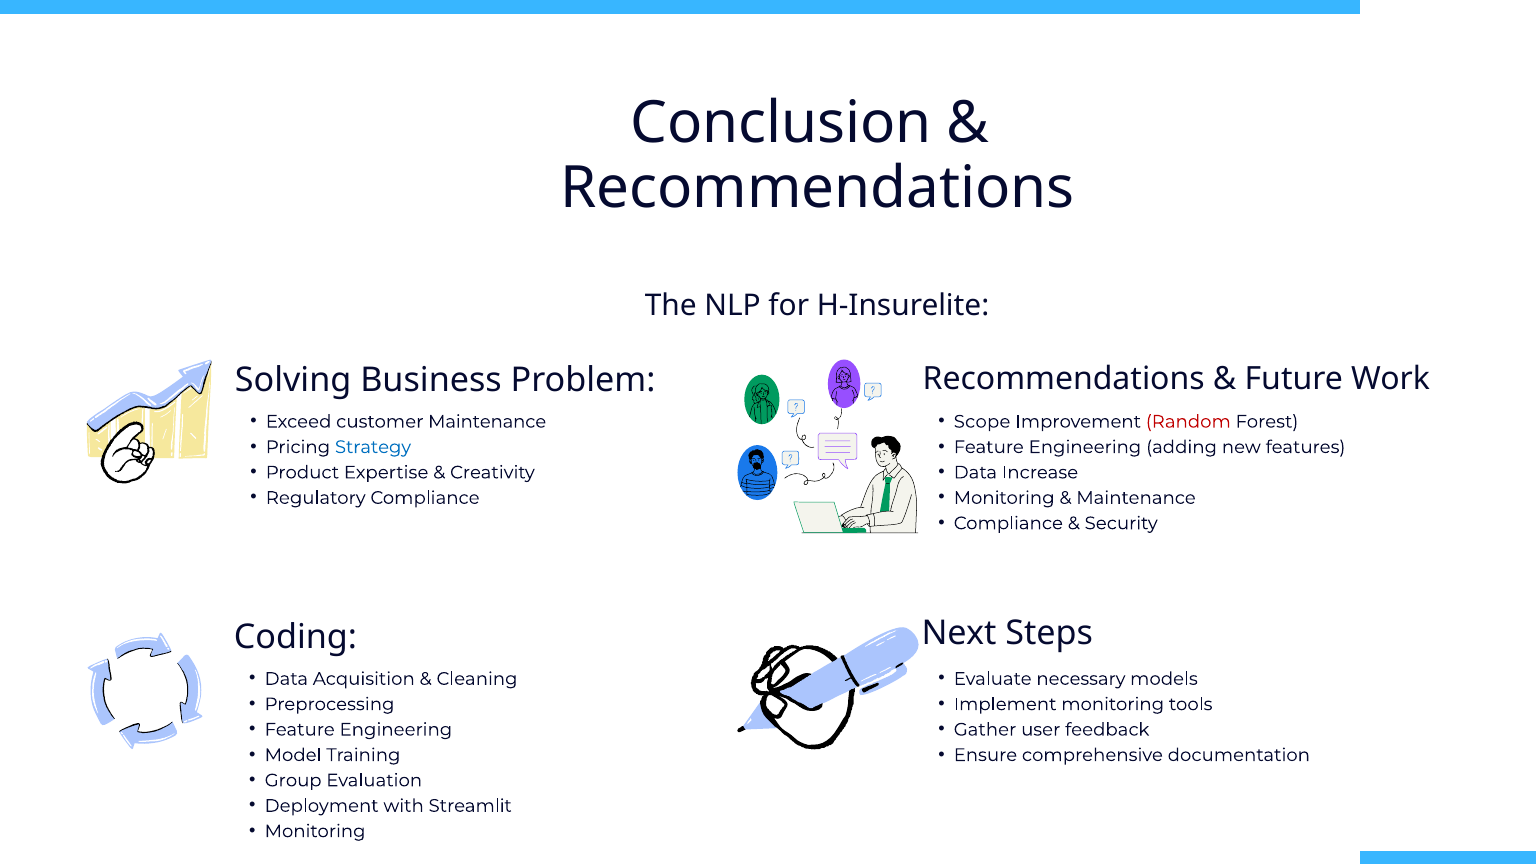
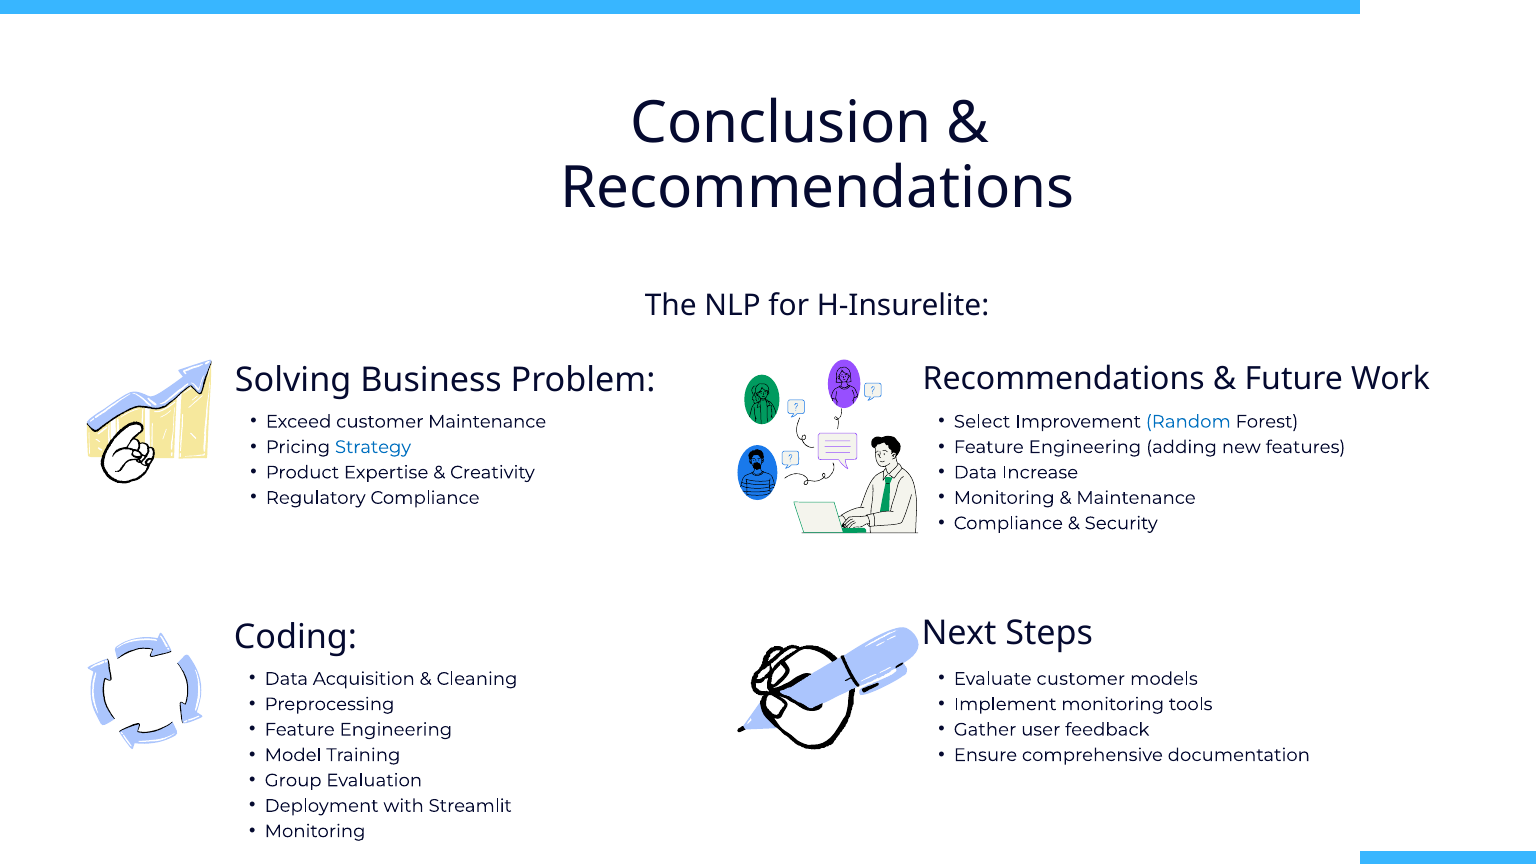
Scope: Scope -> Select
Random colour: red -> blue
Evaluate necessary: necessary -> customer
